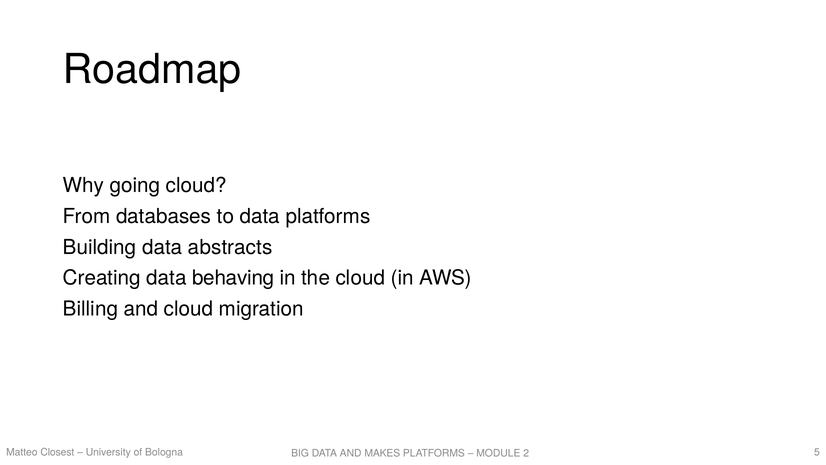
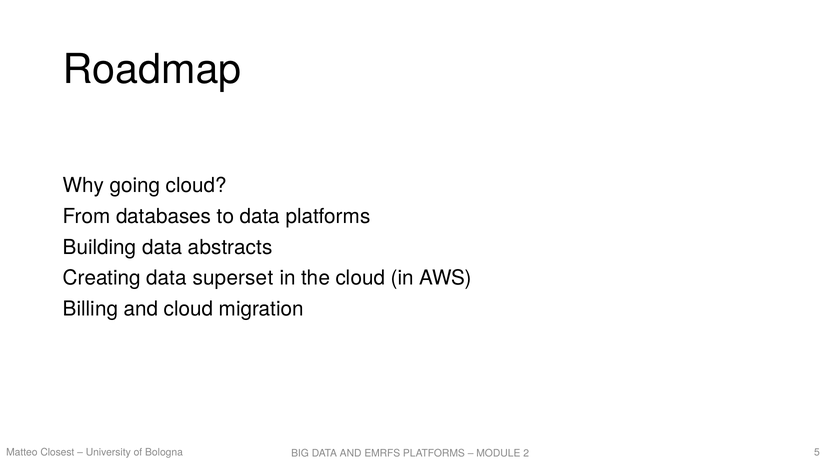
behaving: behaving -> superset
MAKES: MAKES -> EMRFS
